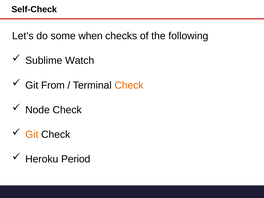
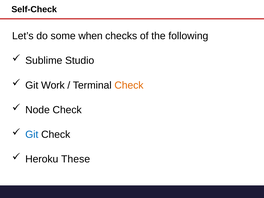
Watch: Watch -> Studio
From: From -> Work
Git at (32, 135) colour: orange -> blue
Period: Period -> These
